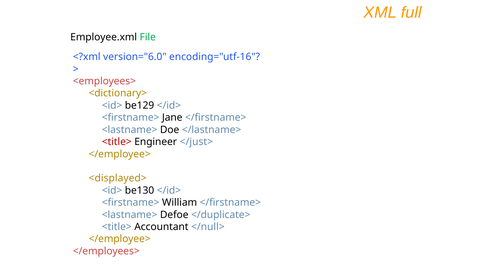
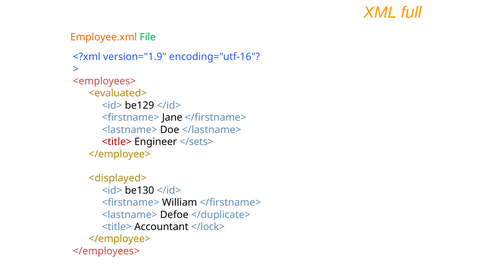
Employee.xml colour: black -> orange
version="6.0: version="6.0 -> version="1.9
<dictionary>: <dictionary> -> <evaluated>
</just>: </just> -> </sets>
</null>: </null> -> </lock>
